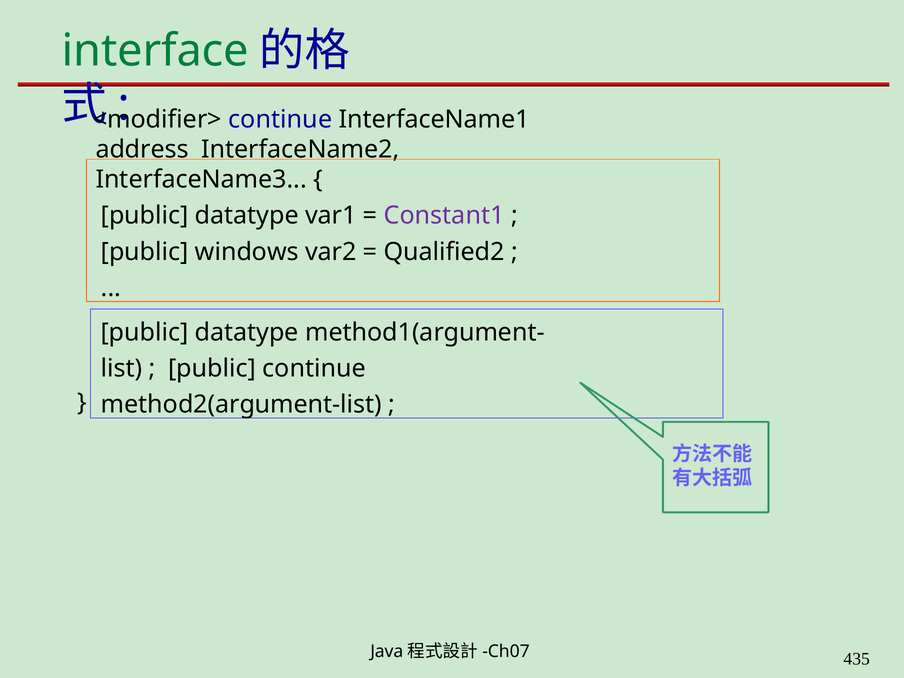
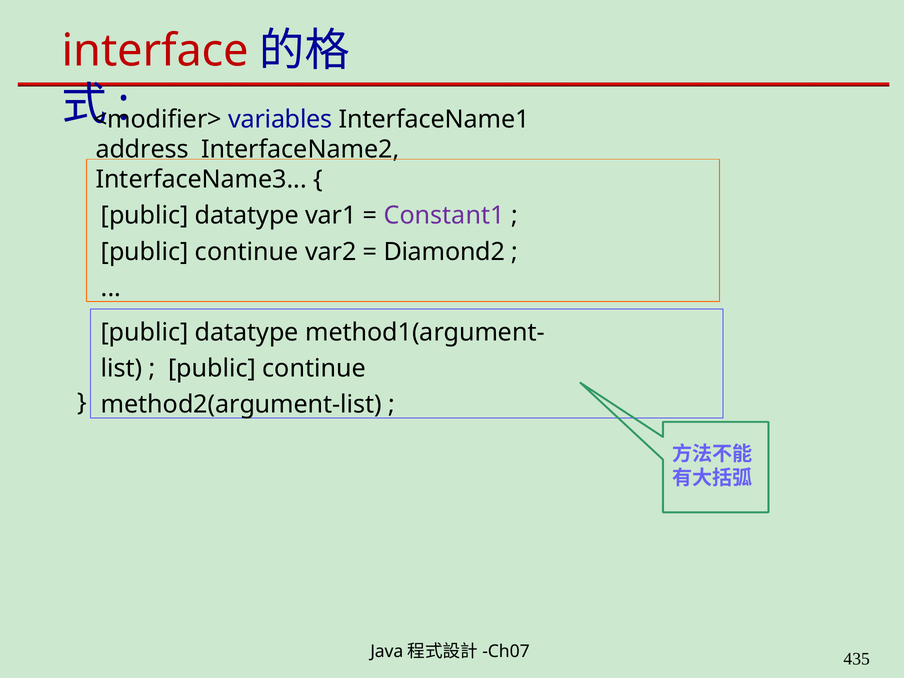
interface colour: green -> red
continue at (280, 119): continue -> variables
windows at (247, 252): windows -> continue
Qualified2: Qualified2 -> Diamond2
